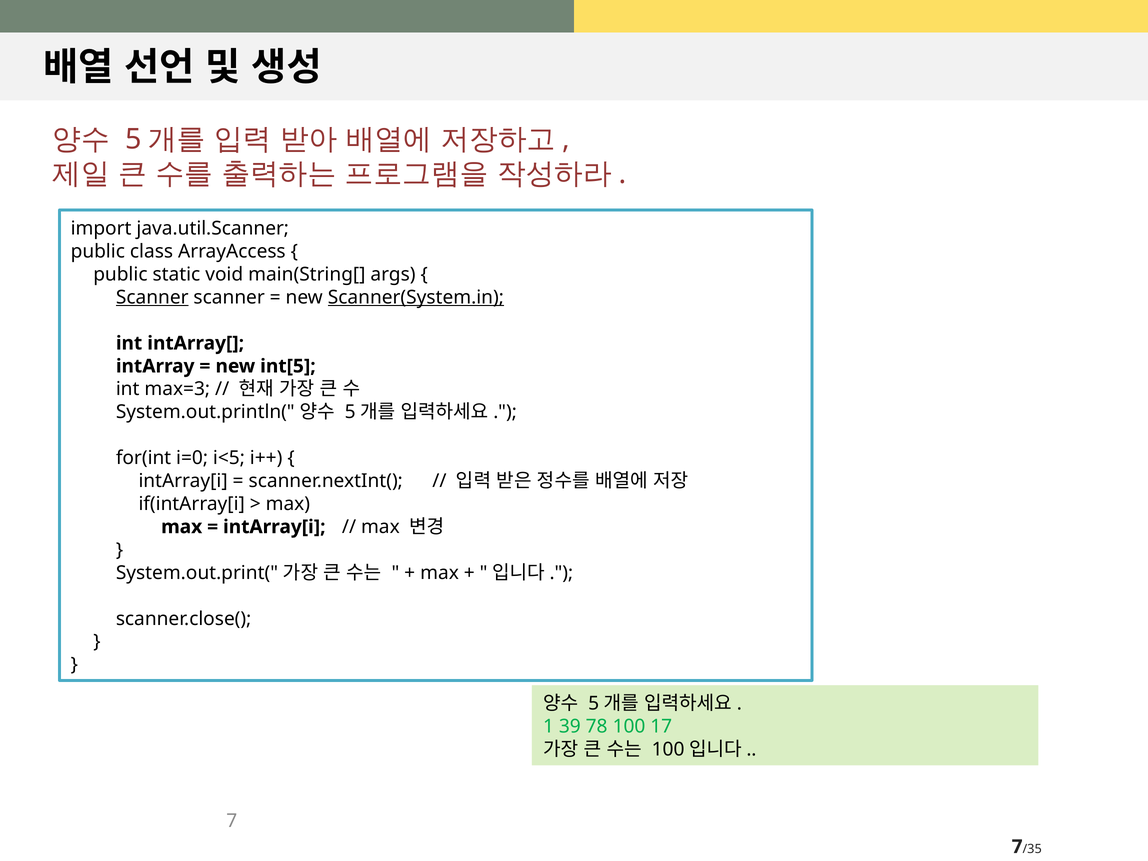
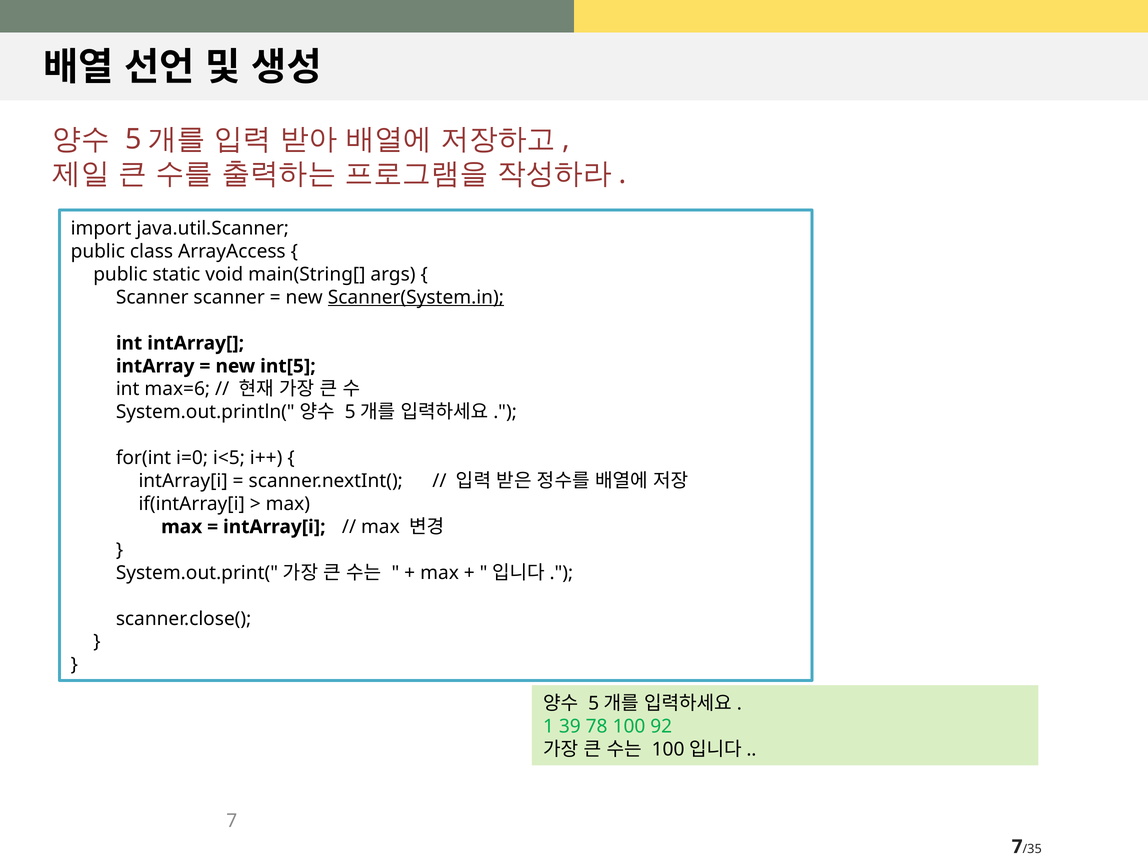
Scanner at (152, 297) underline: present -> none
max=3: max=3 -> max=6
17: 17 -> 92
